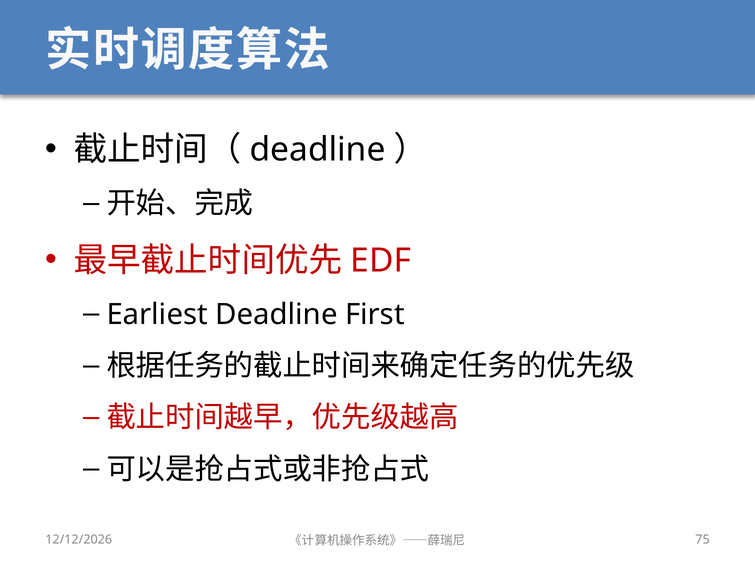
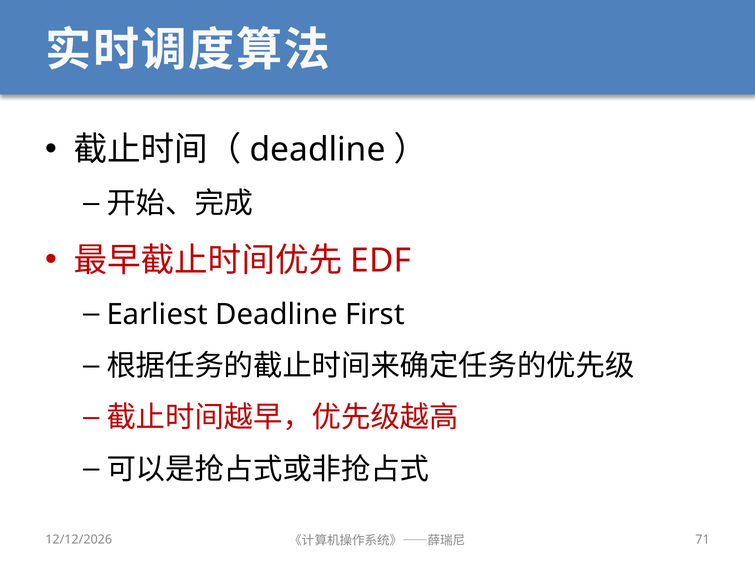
75: 75 -> 71
